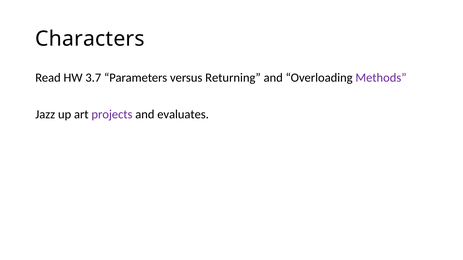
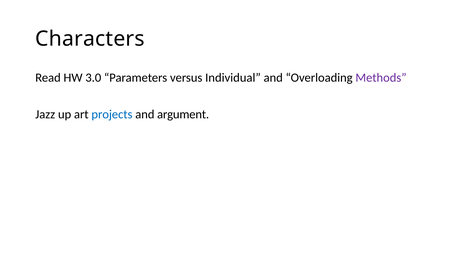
3.7: 3.7 -> 3.0
Returning: Returning -> Individual
projects colour: purple -> blue
evaluates: evaluates -> argument
